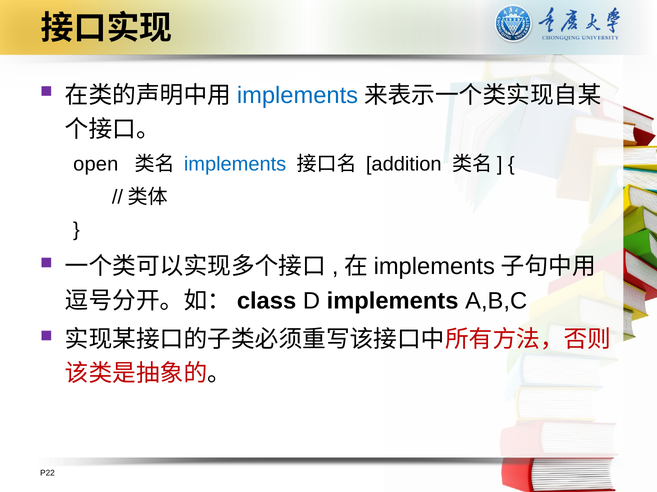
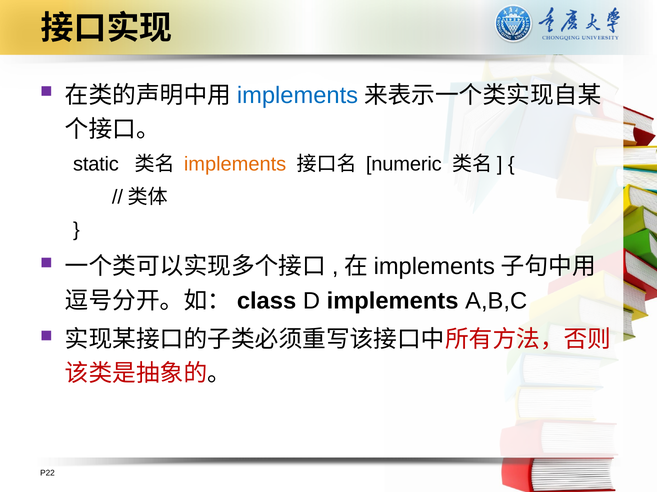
open: open -> static
implements at (235, 164) colour: blue -> orange
addition: addition -> numeric
